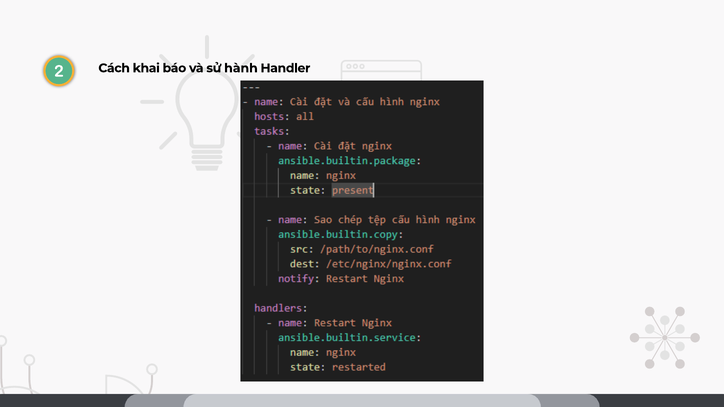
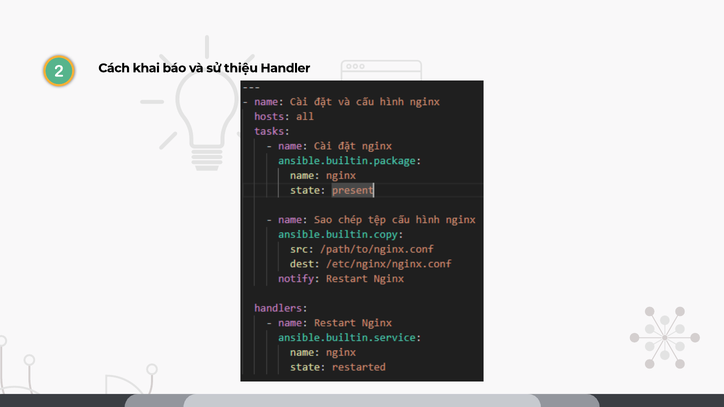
hành: hành -> thiệu
